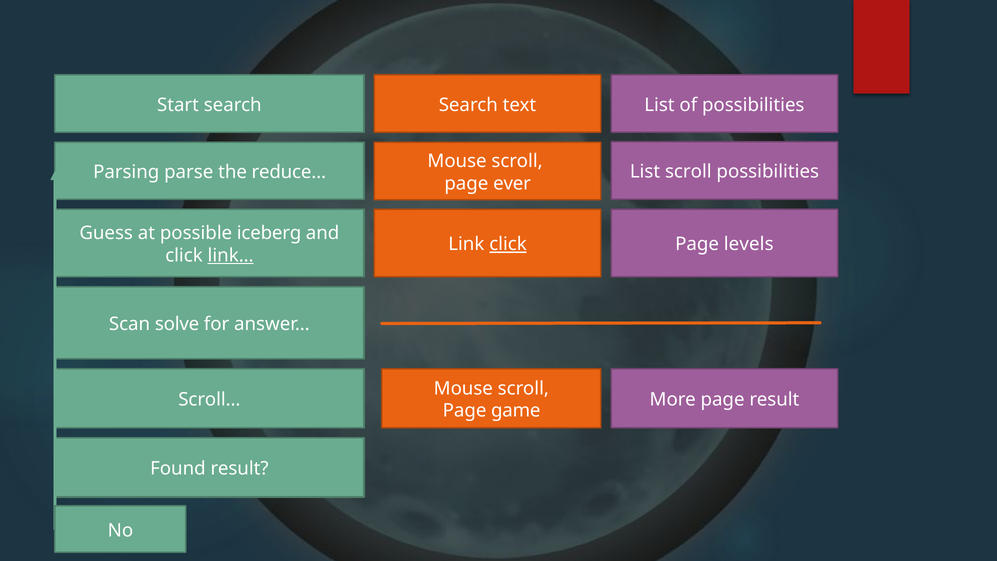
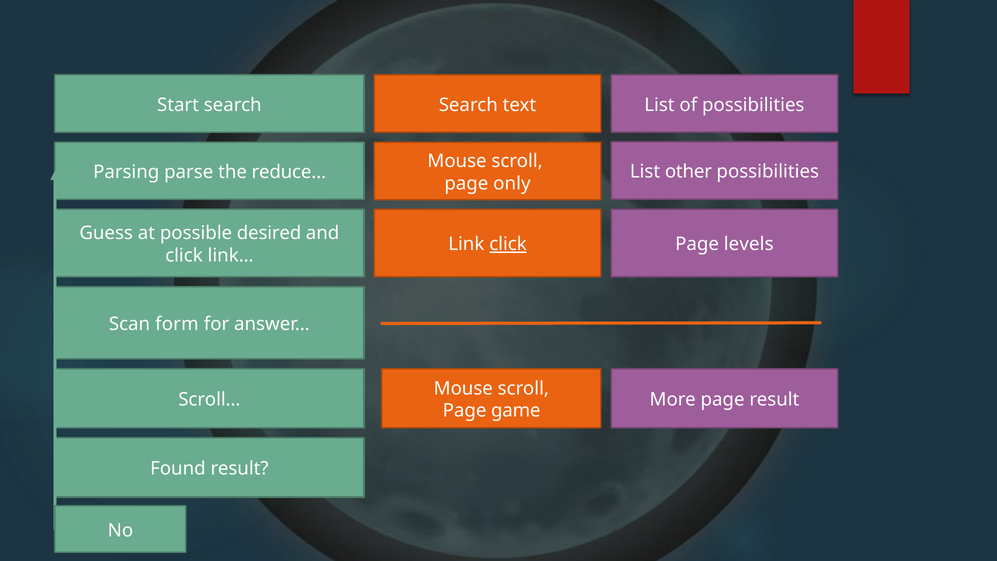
List scroll: scroll -> other
ever: ever -> only
iceberg: iceberg -> desired
link… underline: present -> none
solve: solve -> form
